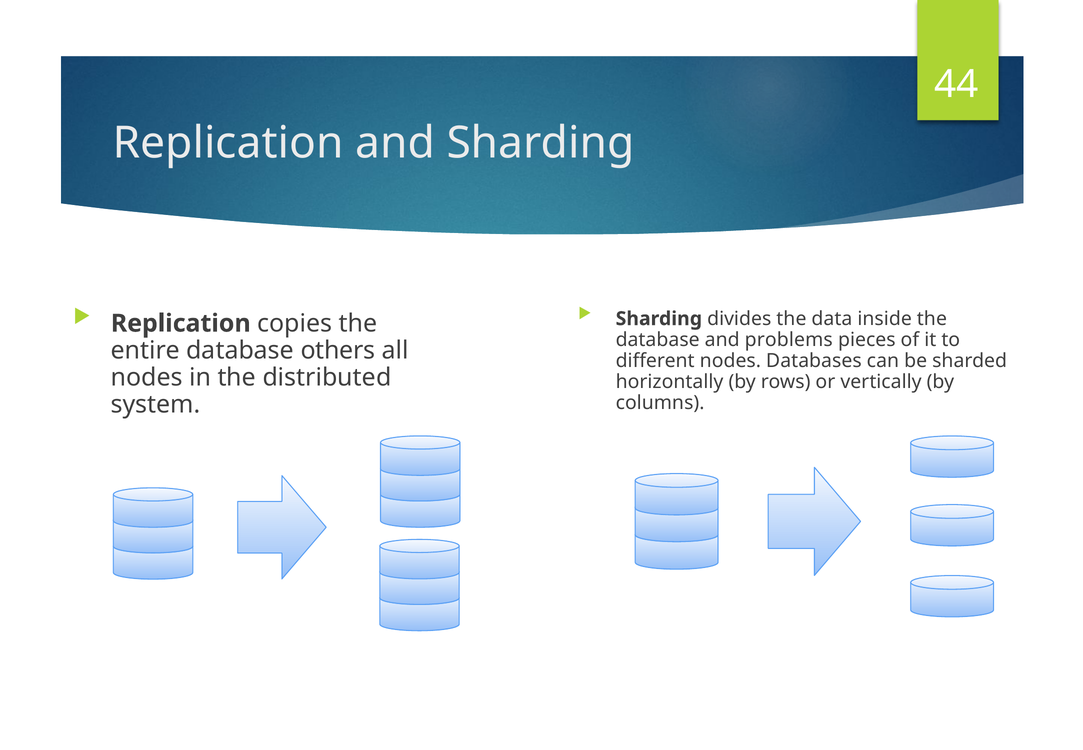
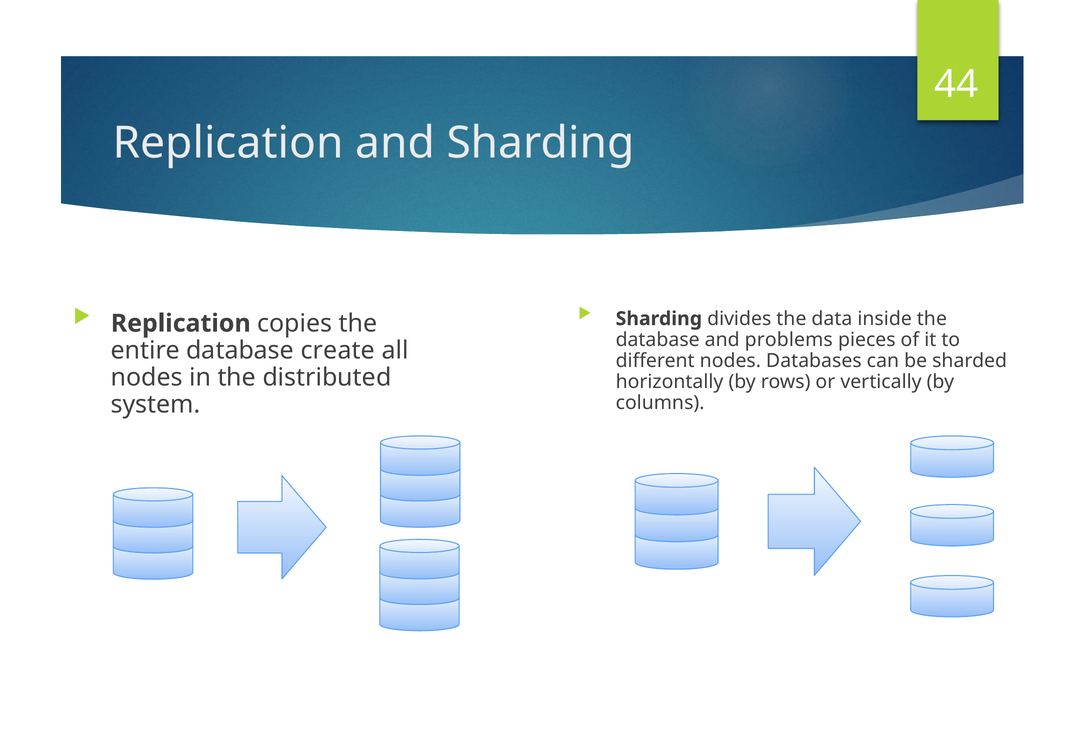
others: others -> create
